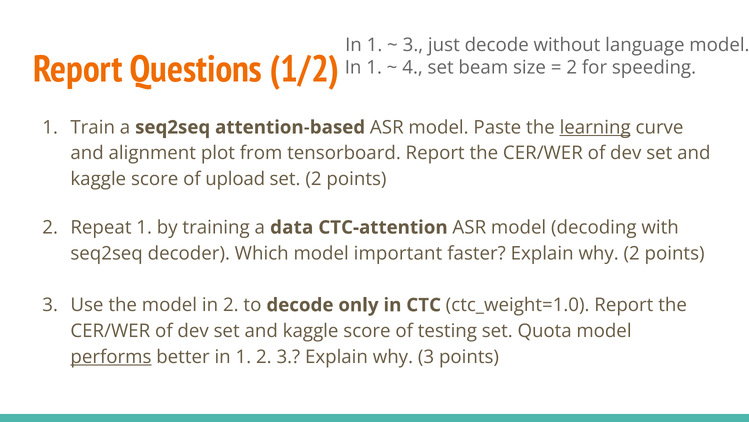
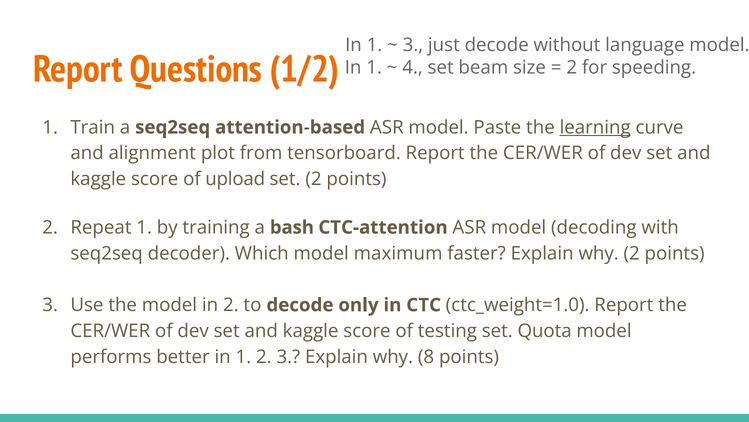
data: data -> bash
important: important -> maximum
performs underline: present -> none
why 3: 3 -> 8
